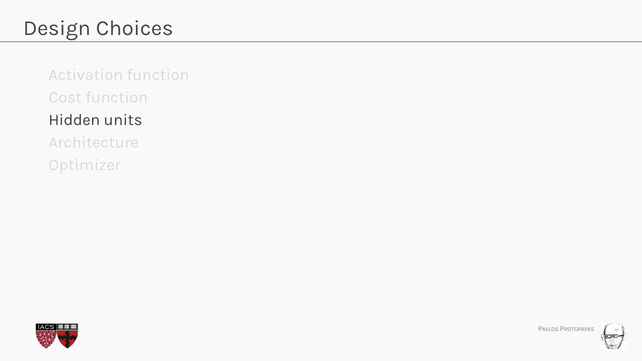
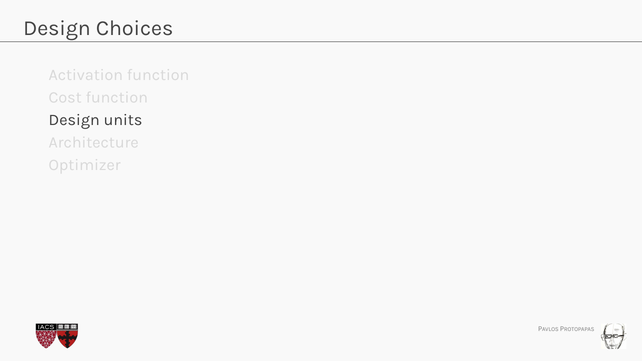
Hidden at (74, 120): Hidden -> Design
